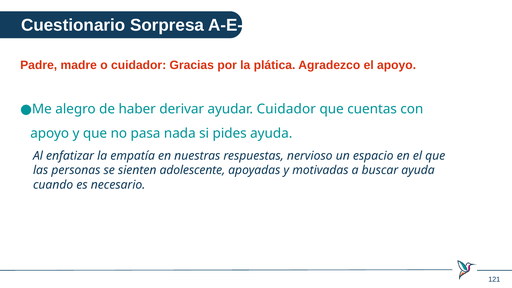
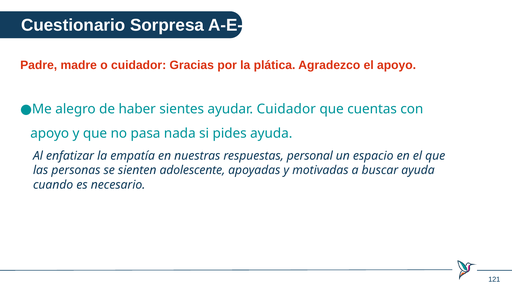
derivar: derivar -> sientes
nervioso: nervioso -> personal
